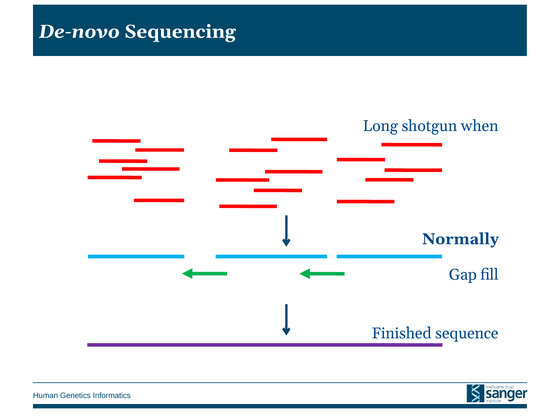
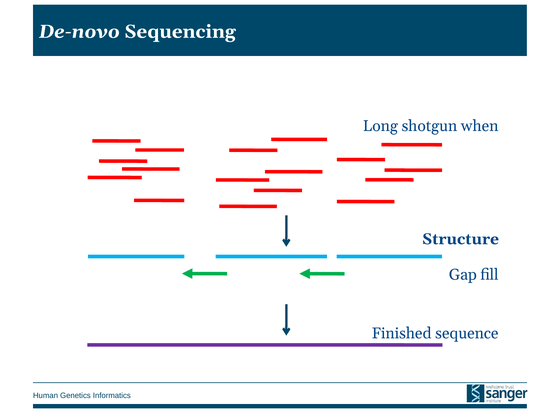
Normally: Normally -> Structure
